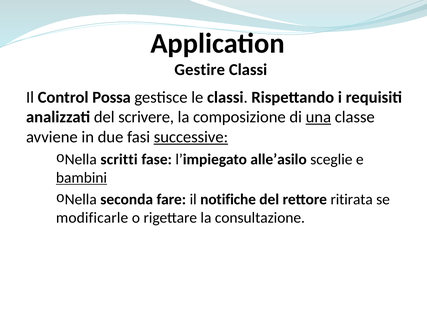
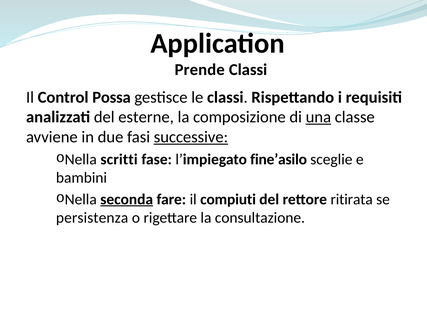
Gestire: Gestire -> Prende
scrivere: scrivere -> esterne
alle’asilo: alle’asilo -> fine’asilo
bambini underline: present -> none
seconda underline: none -> present
notifiche: notifiche -> compiuti
modificarle: modificarle -> persistenza
